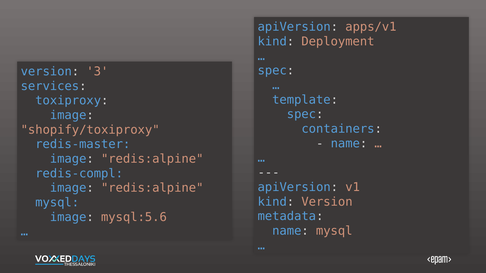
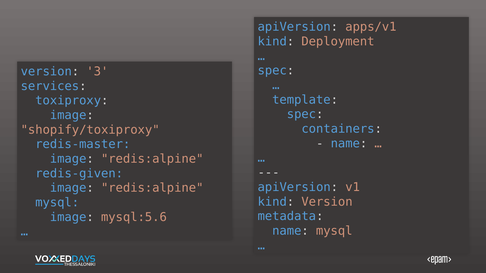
redis-compl: redis-compl -> redis-given
